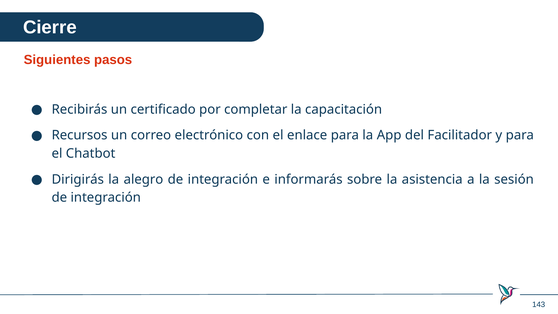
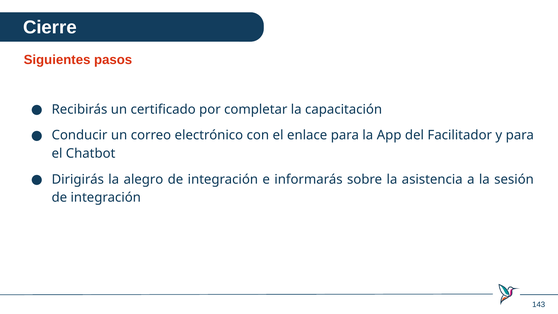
Recursos: Recursos -> Conducir
